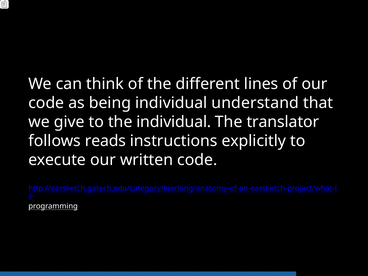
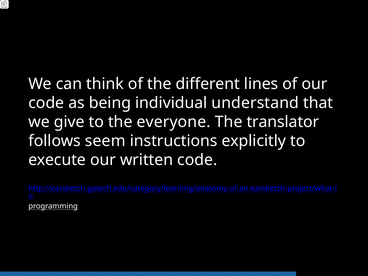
the individual: individual -> everyone
reads: reads -> seem
